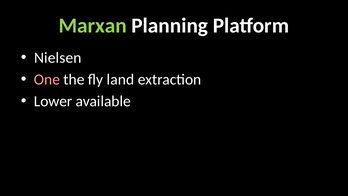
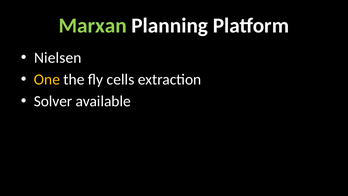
One colour: pink -> yellow
land: land -> cells
Lower: Lower -> Solver
